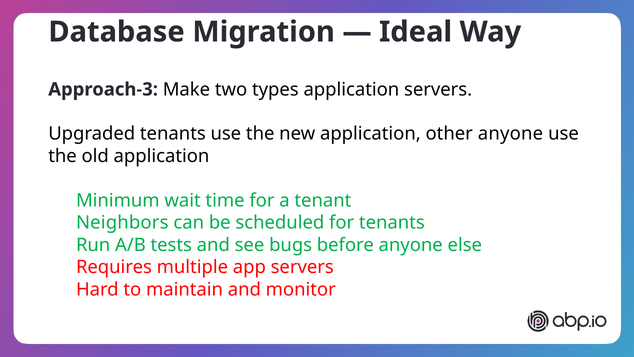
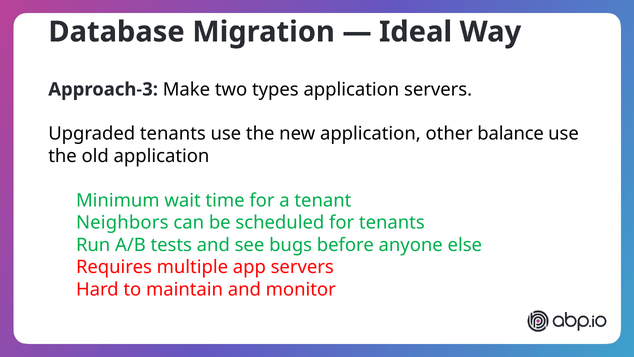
other anyone: anyone -> balance
